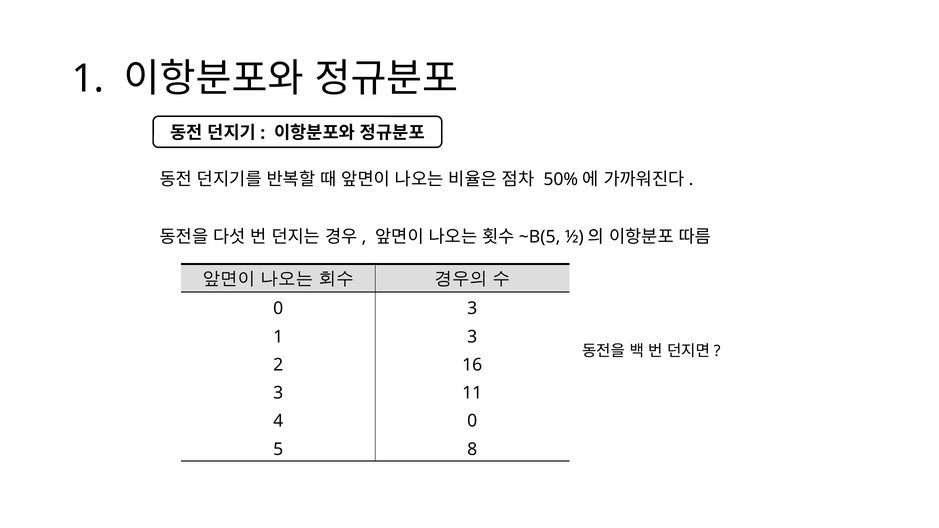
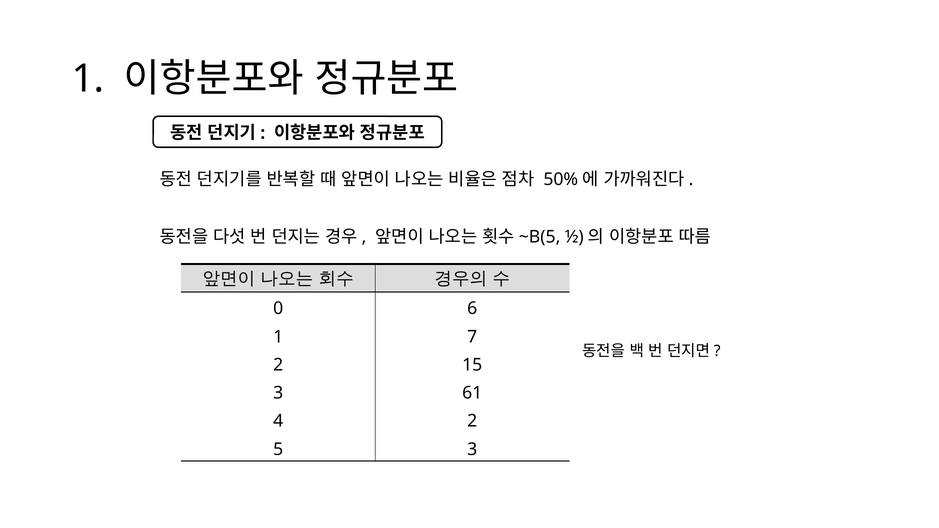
0 3: 3 -> 6
1 3: 3 -> 7
16: 16 -> 15
11: 11 -> 61
4 0: 0 -> 2
5 8: 8 -> 3
